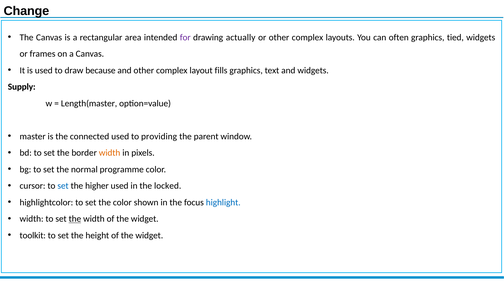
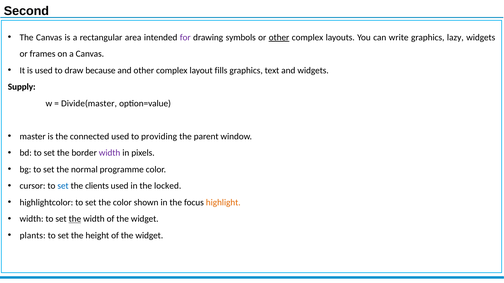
Change: Change -> Second
actually: actually -> symbols
other at (279, 38) underline: none -> present
often: often -> write
tied: tied -> lazy
Length(master: Length(master -> Divide(master
width at (110, 153) colour: orange -> purple
higher: higher -> clients
highlight colour: blue -> orange
toolkit: toolkit -> plants
